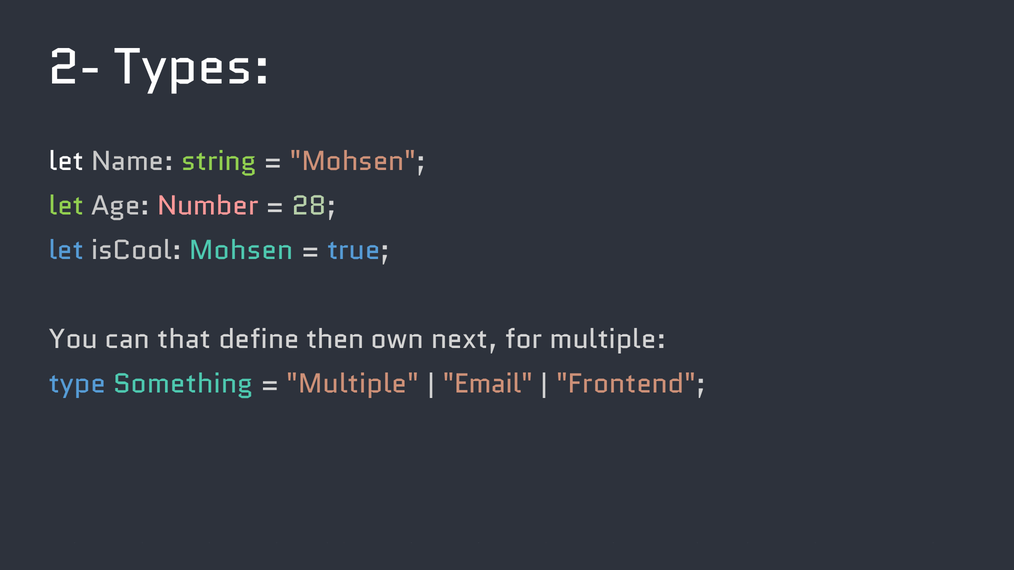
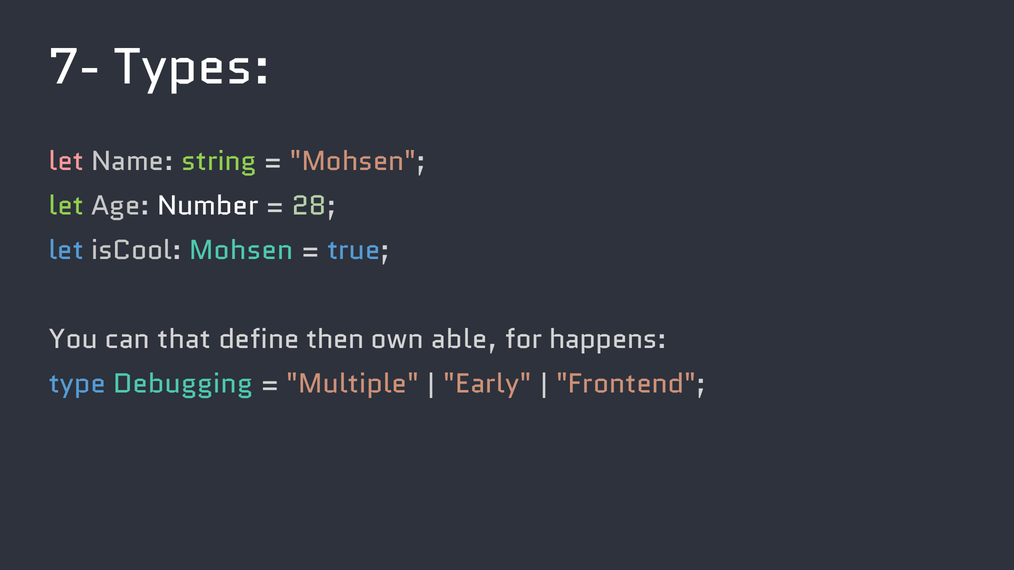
2-: 2- -> 7-
let at (66, 161) colour: white -> pink
Number colour: pink -> white
next: next -> able
for multiple: multiple -> happens
Something: Something -> Debugging
Email: Email -> Early
